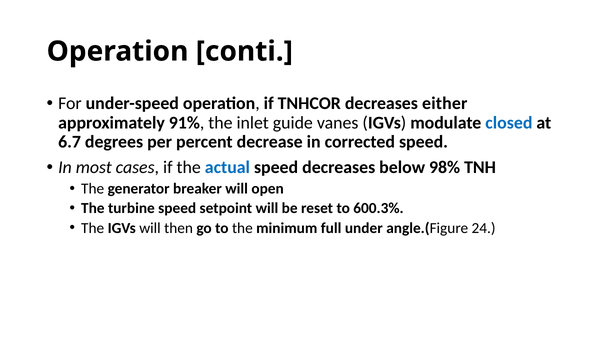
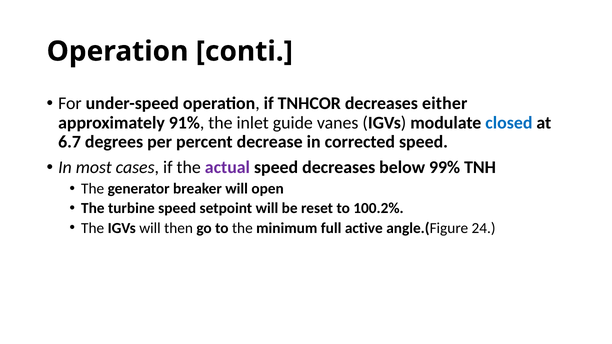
actual colour: blue -> purple
98%: 98% -> 99%
600.3%: 600.3% -> 100.2%
under: under -> active
